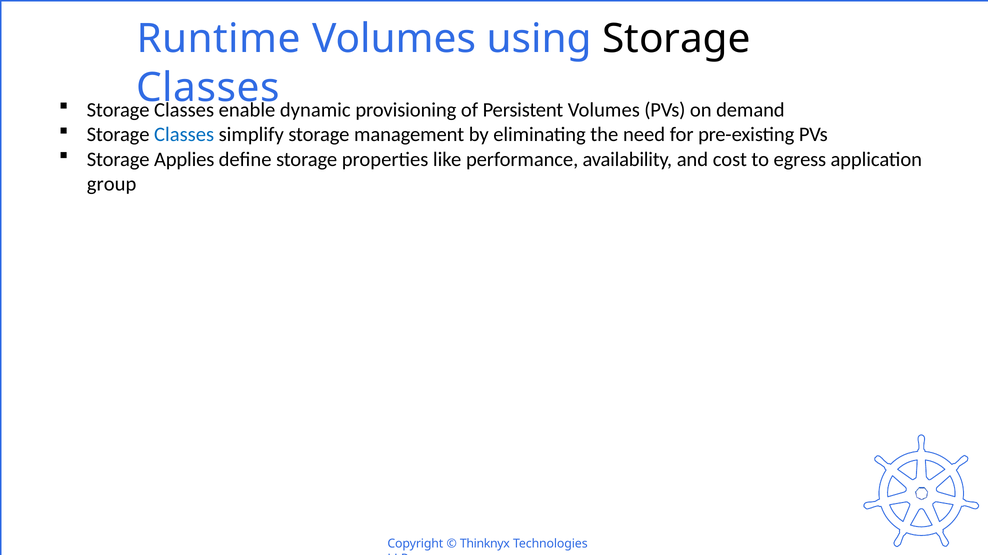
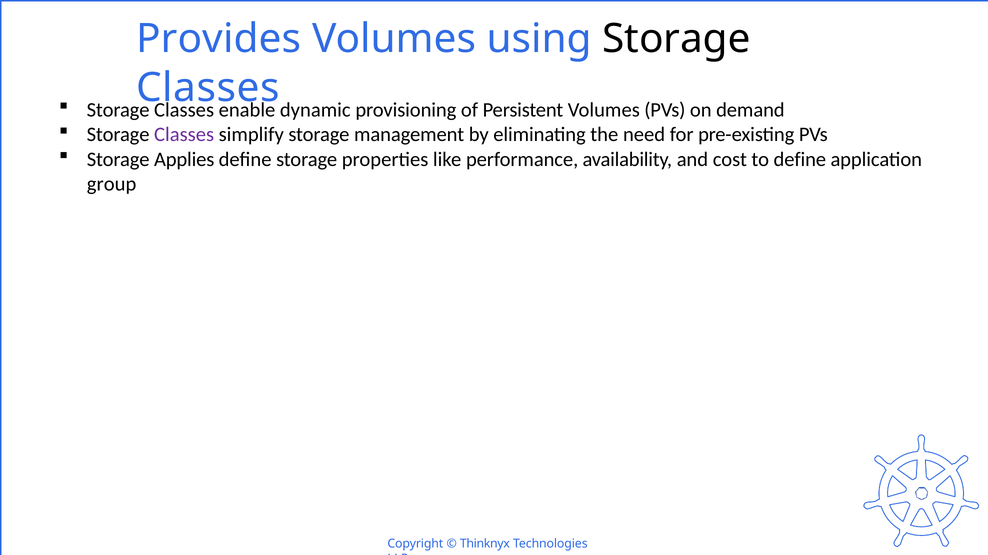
Runtime: Runtime -> Provides
Classes at (184, 135) colour: blue -> purple
to egress: egress -> define
